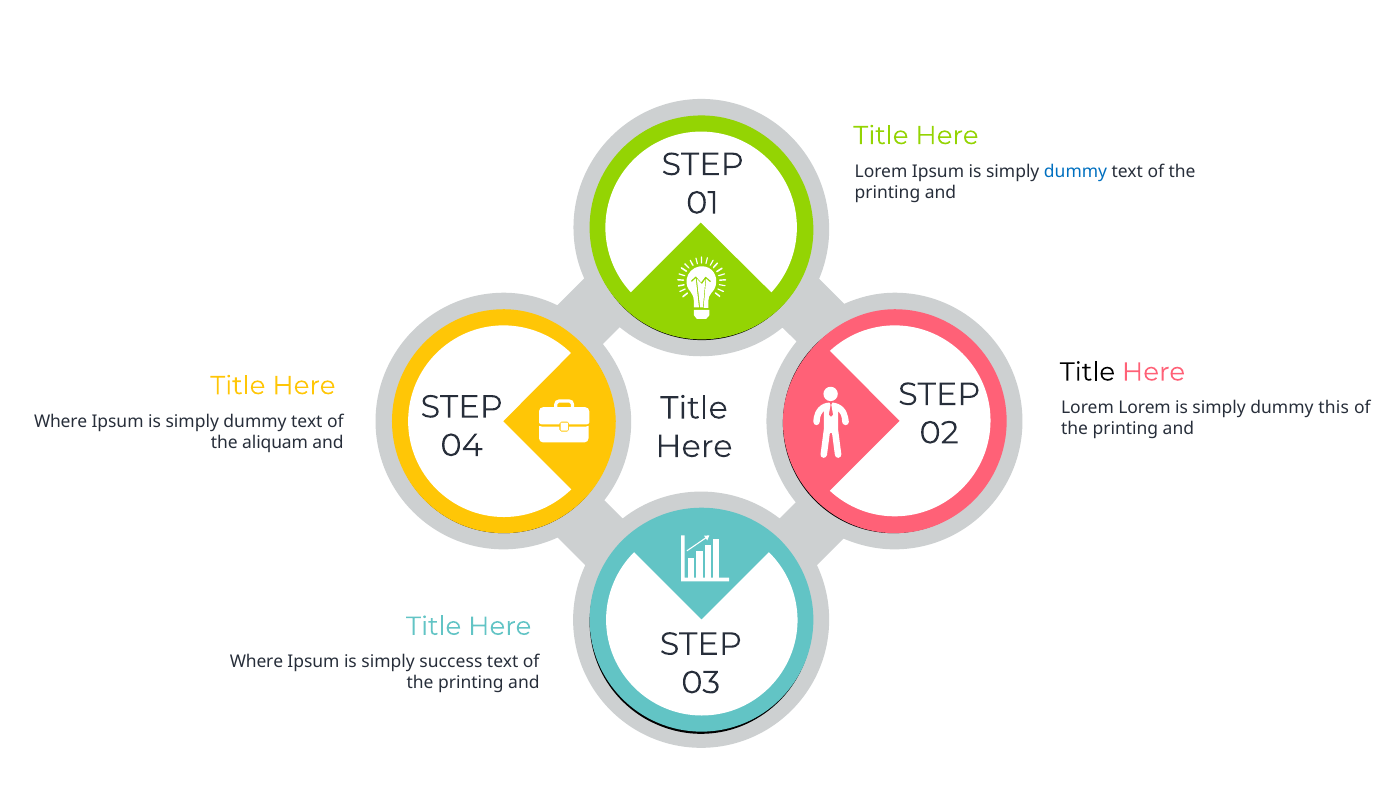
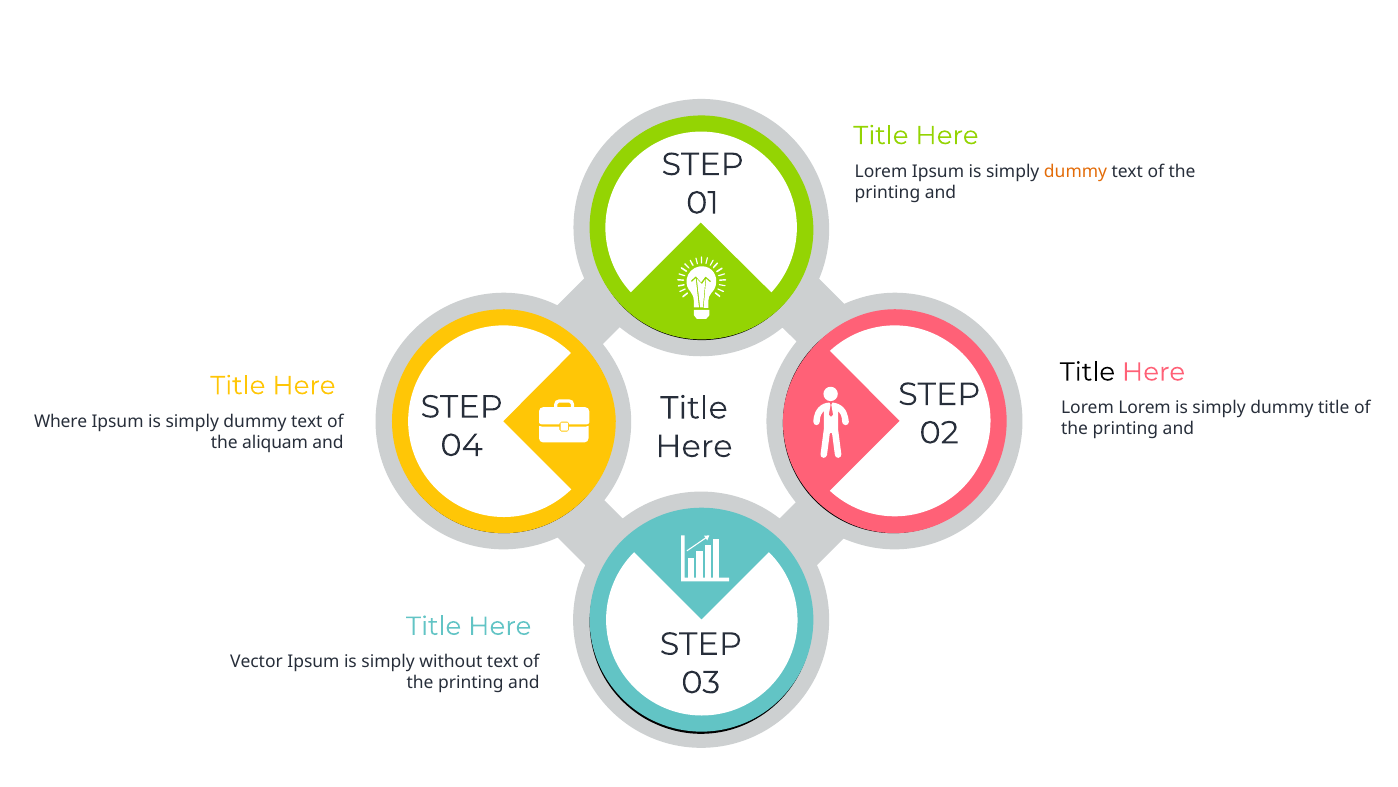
dummy at (1076, 171) colour: blue -> orange
dummy this: this -> title
Where at (256, 661): Where -> Vector
success: success -> without
